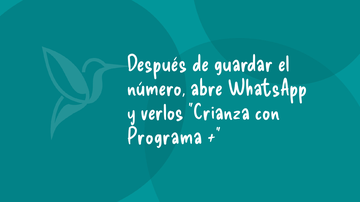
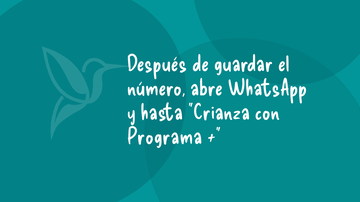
verlos: verlos -> hasta
